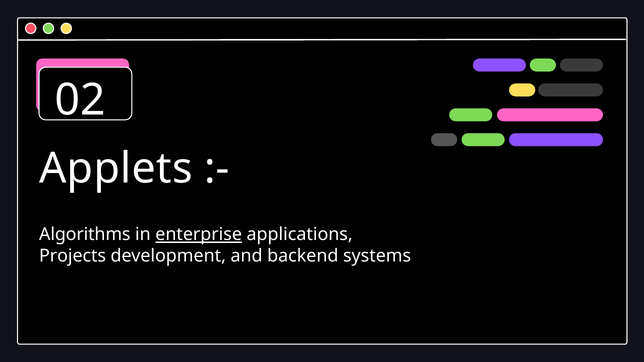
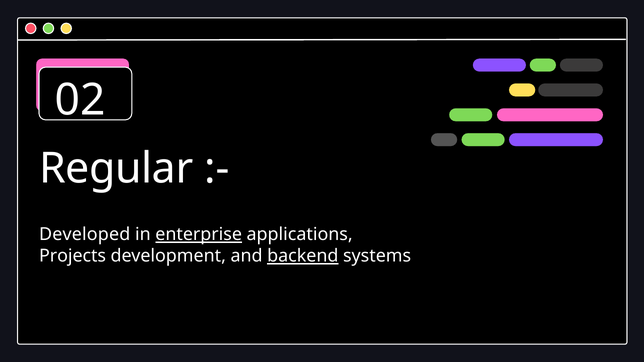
Applets: Applets -> Regular
Algorithms: Algorithms -> Developed
backend underline: none -> present
